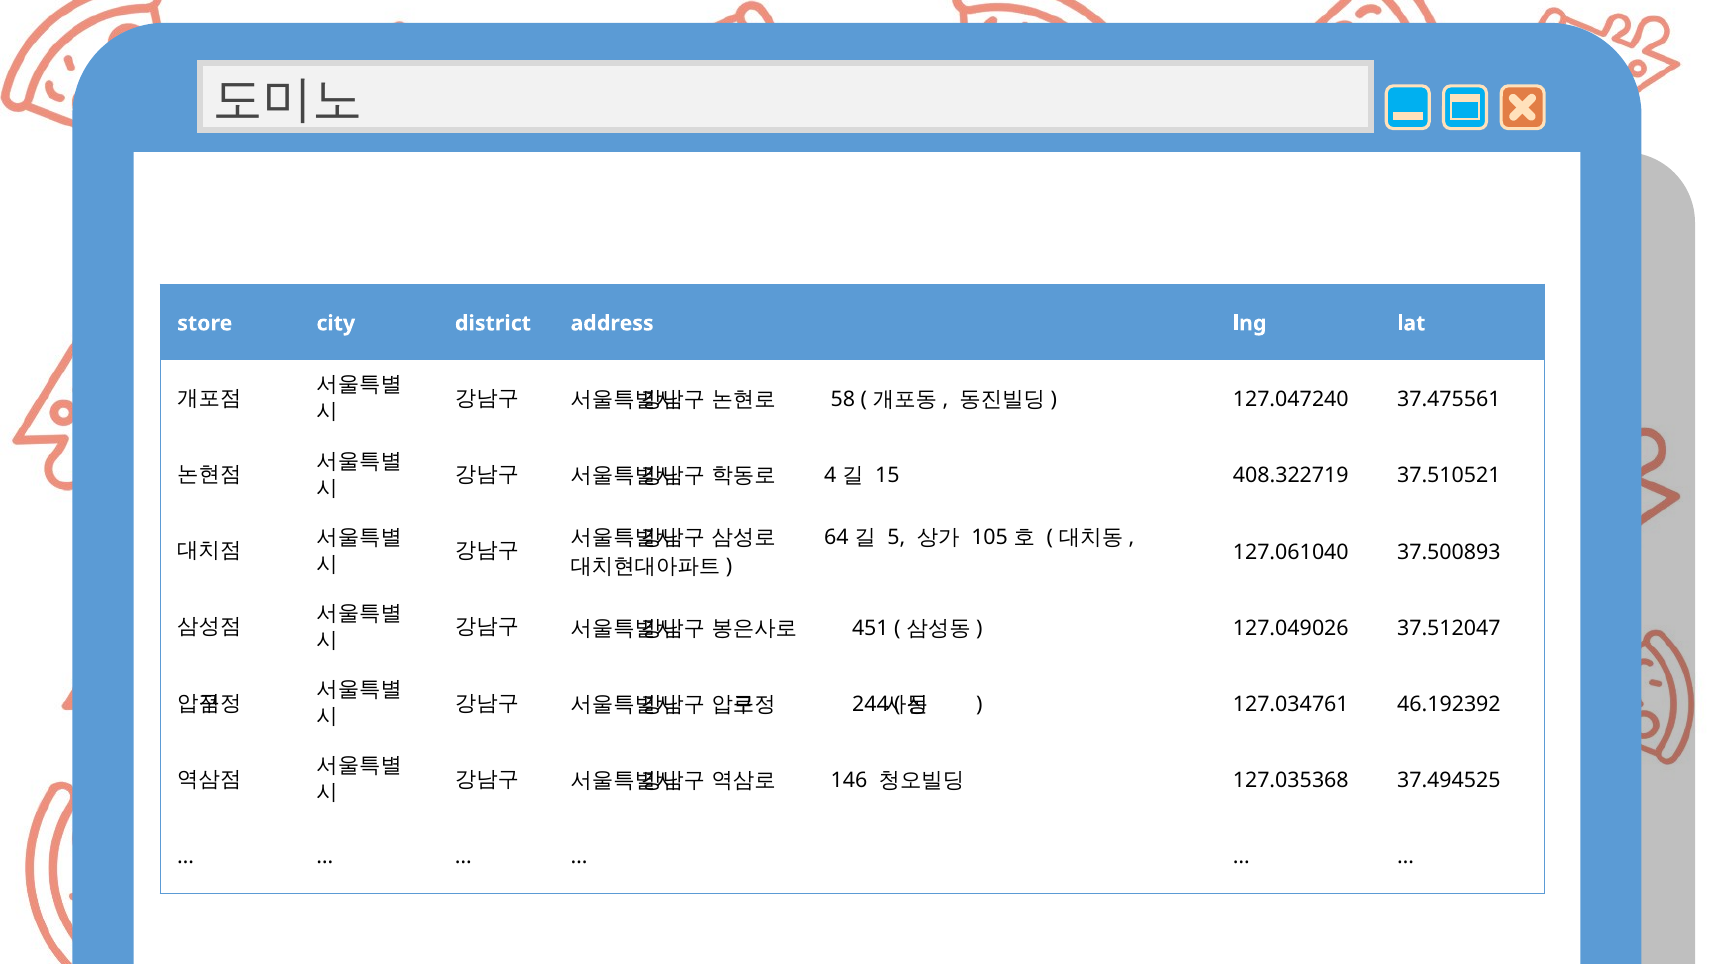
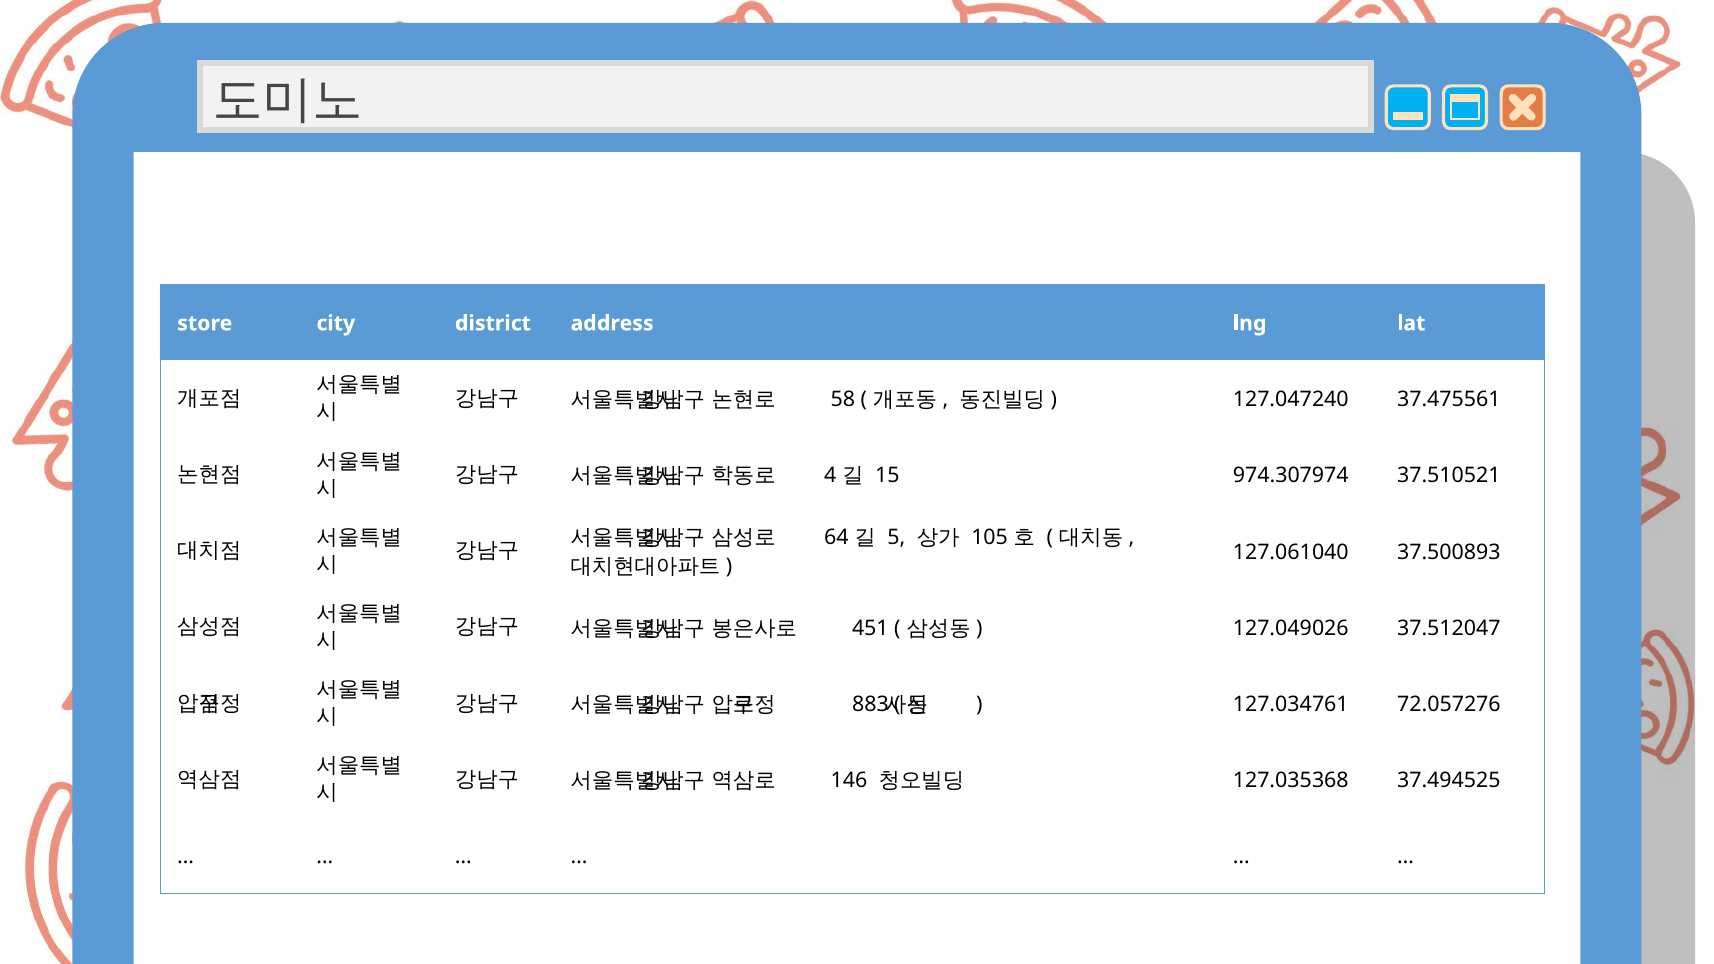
408.322719: 408.322719 -> 974.307974
244: 244 -> 883
46.192392: 46.192392 -> 72.057276
